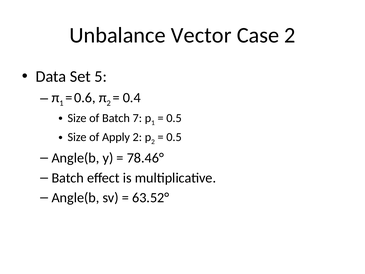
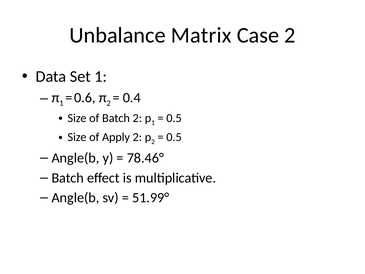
Vector: Vector -> Matrix
Set 5: 5 -> 1
Batch 7: 7 -> 2
63.52°: 63.52° -> 51.99°
